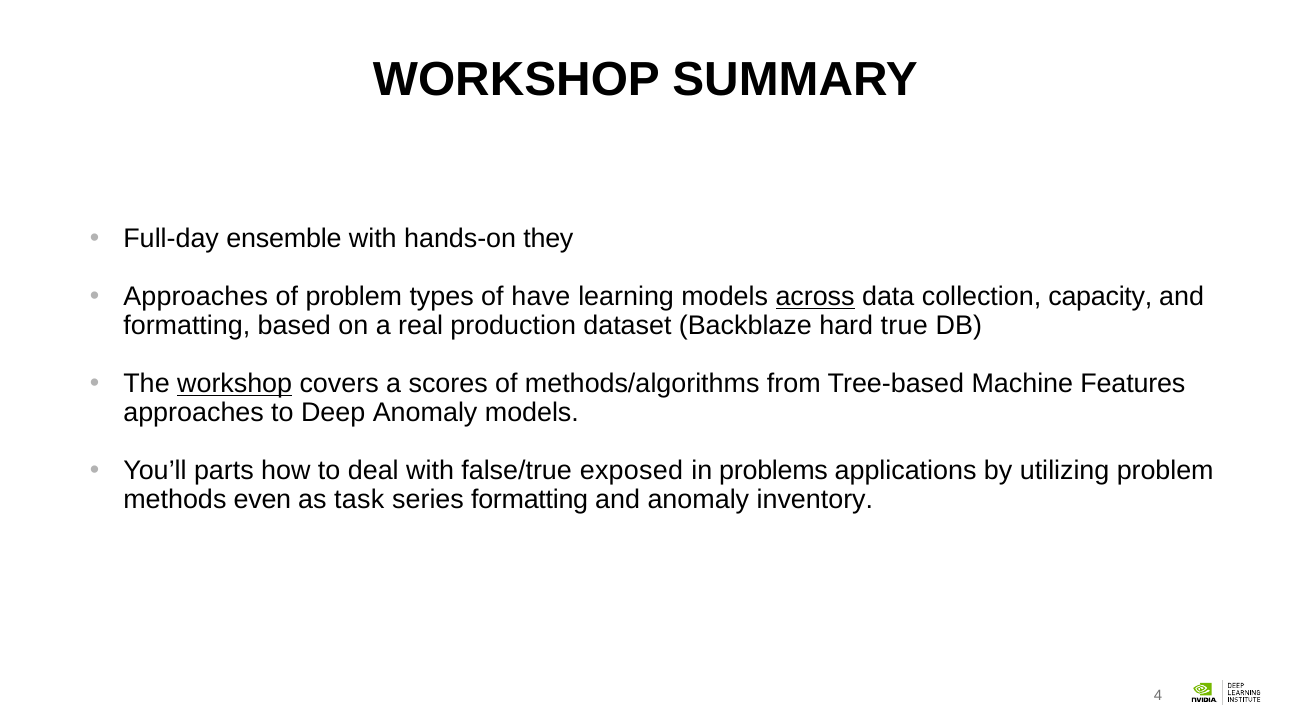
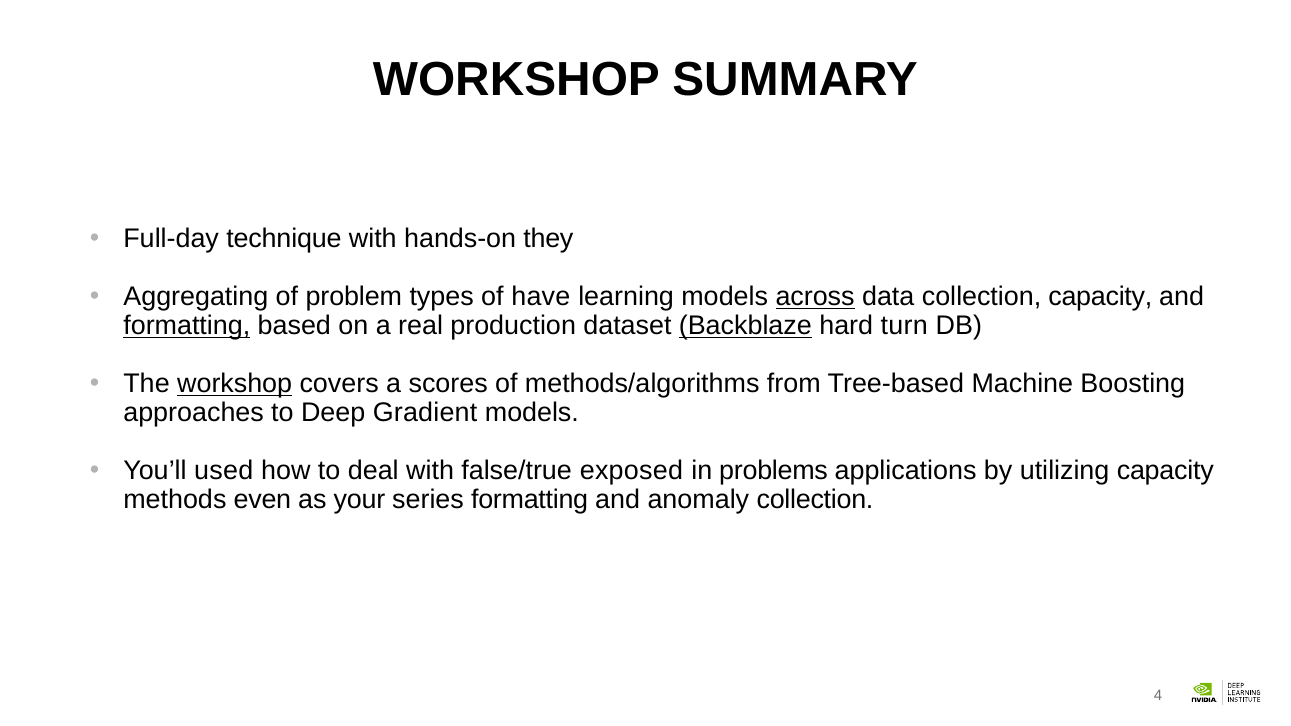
ensemble: ensemble -> technique
Approaches at (196, 297): Approaches -> Aggregating
formatting at (187, 326) underline: none -> present
Backblaze underline: none -> present
true: true -> turn
Features: Features -> Boosting
Deep Anomaly: Anomaly -> Gradient
parts: parts -> used
utilizing problem: problem -> capacity
task: task -> your
anomaly inventory: inventory -> collection
